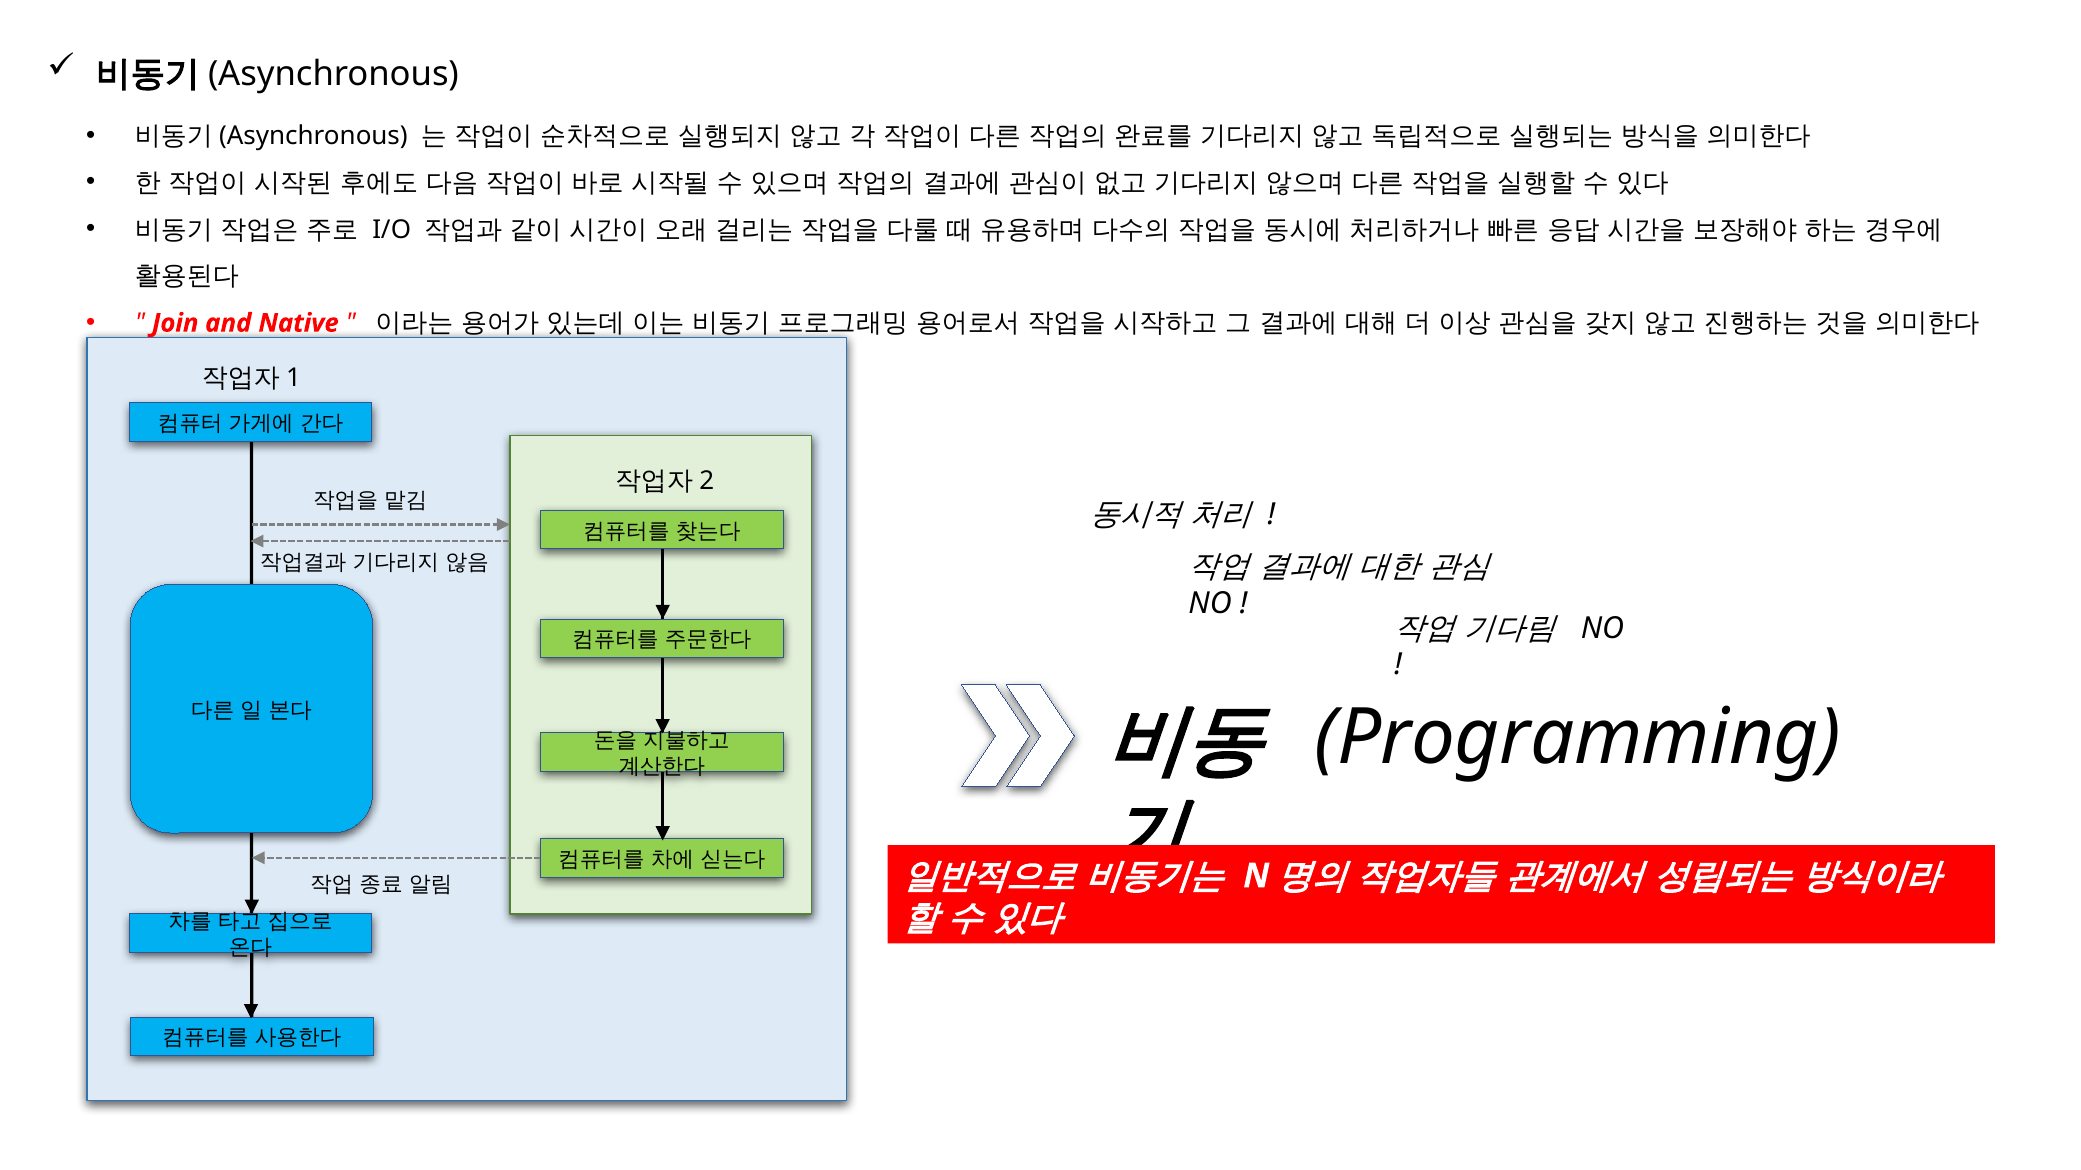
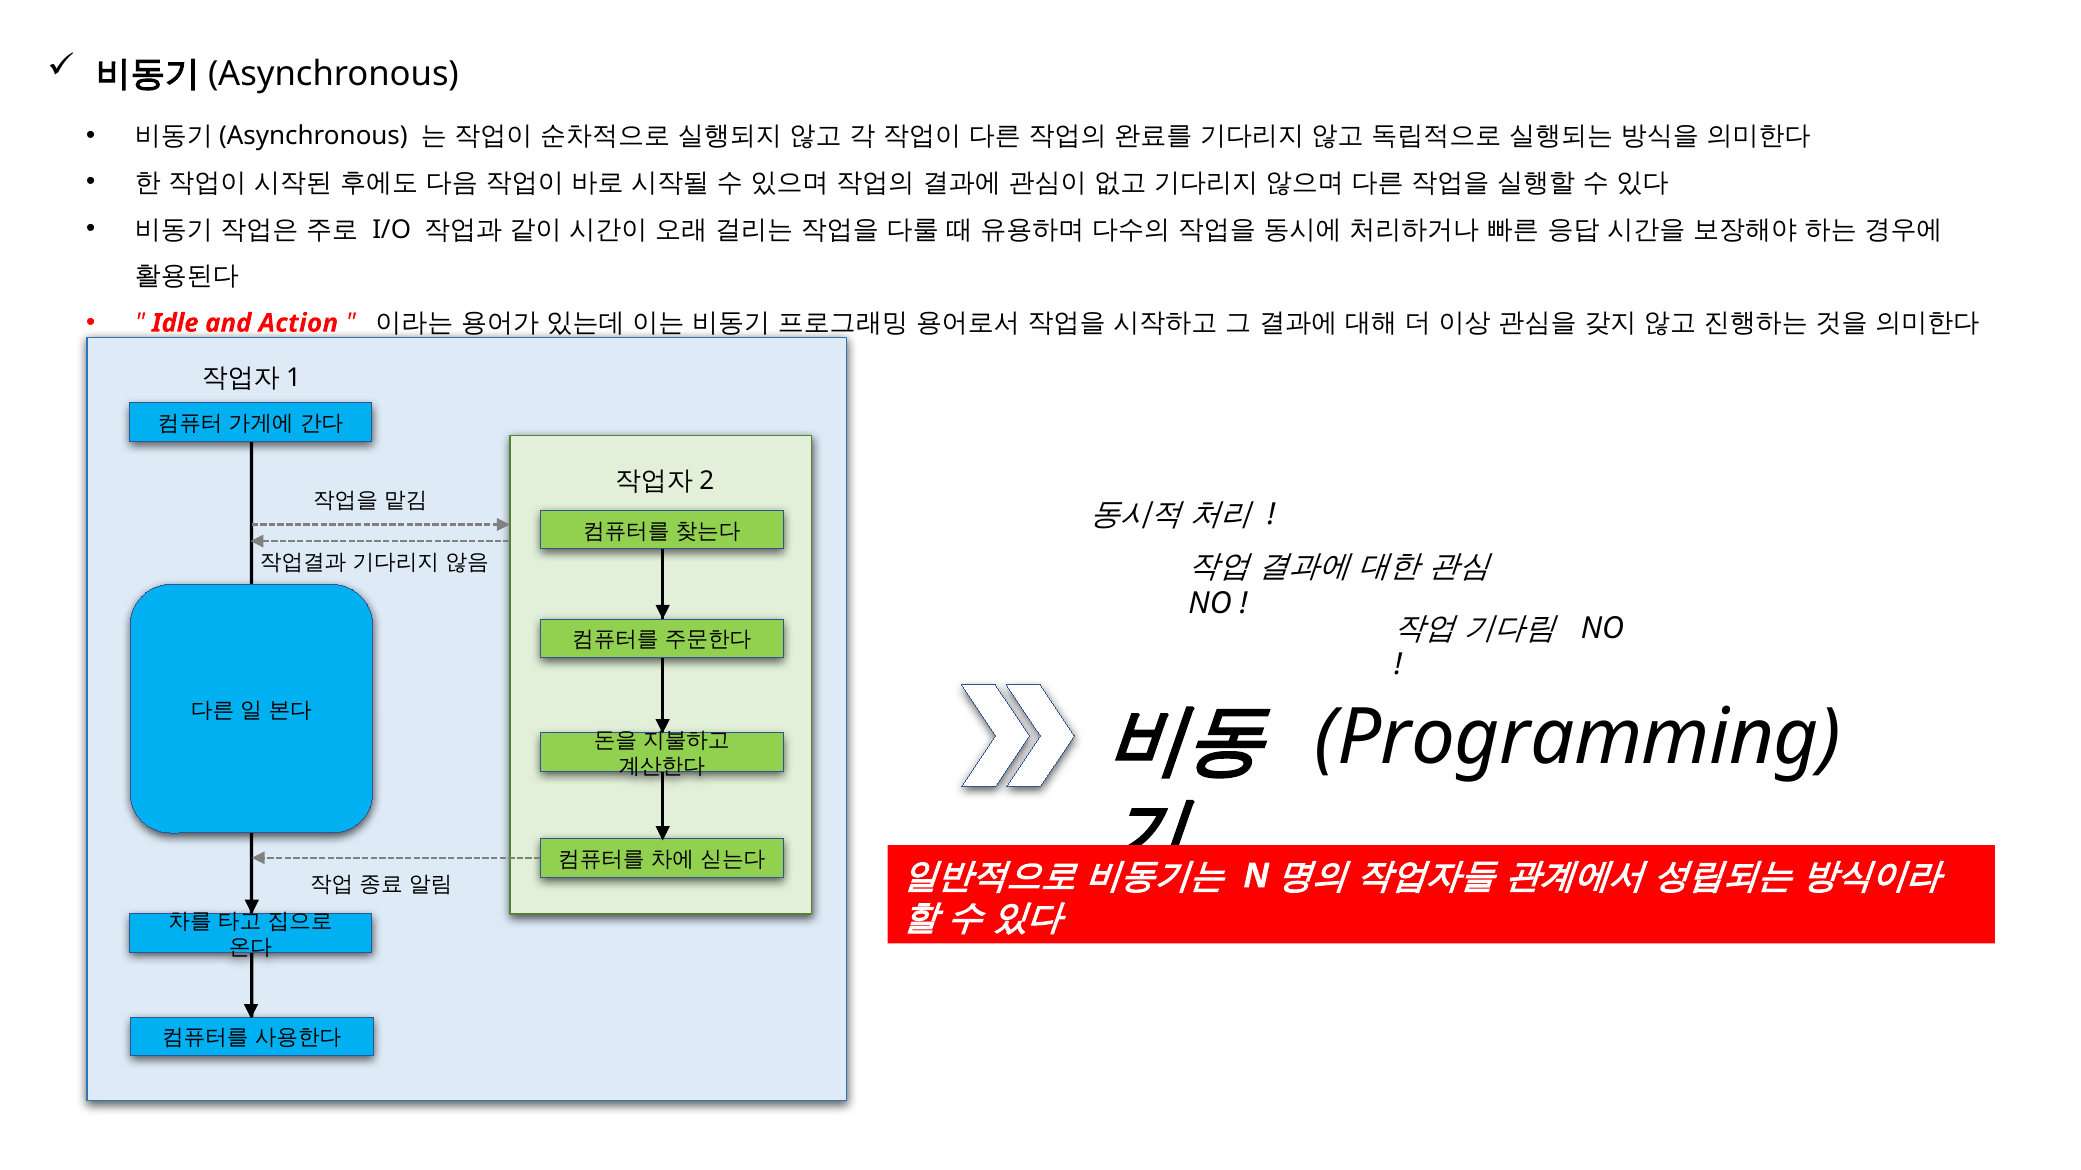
Join: Join -> Idle
Native: Native -> Action
